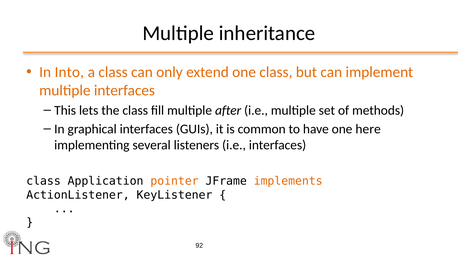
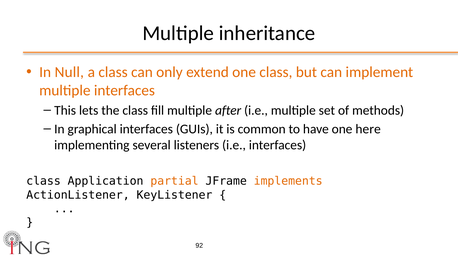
Into: Into -> Null
pointer: pointer -> partial
